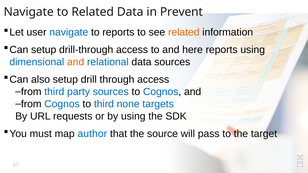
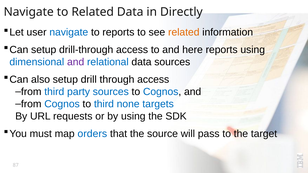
Prevent: Prevent -> Directly
and at (76, 62) colour: orange -> purple
author: author -> orders
